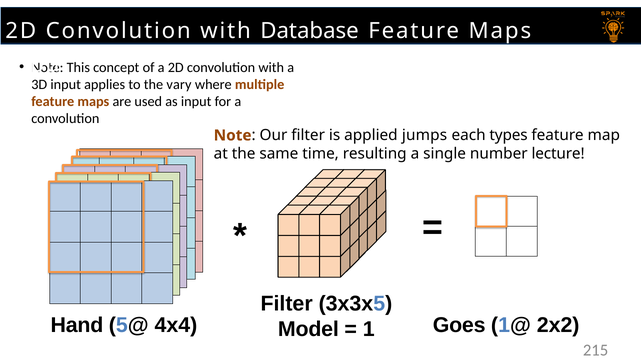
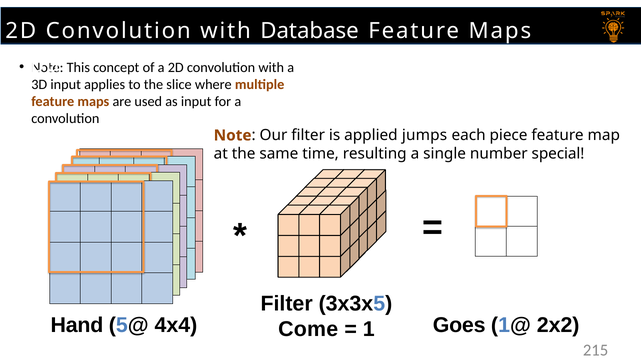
vary: vary -> slice
types: types -> piece
lecture: lecture -> special
Model: Model -> Come
